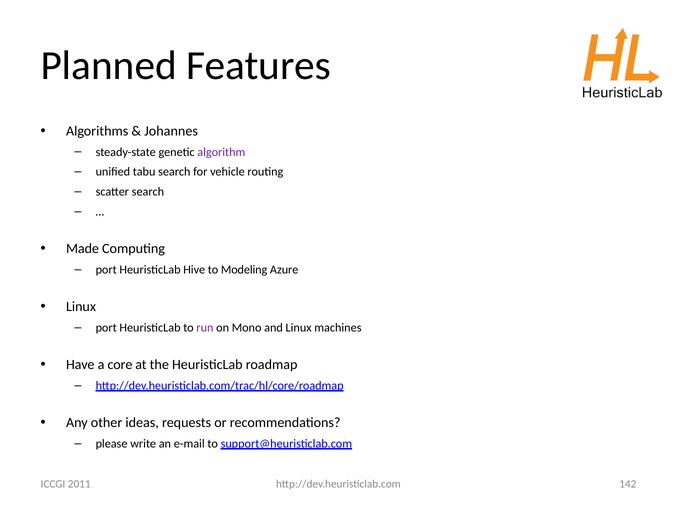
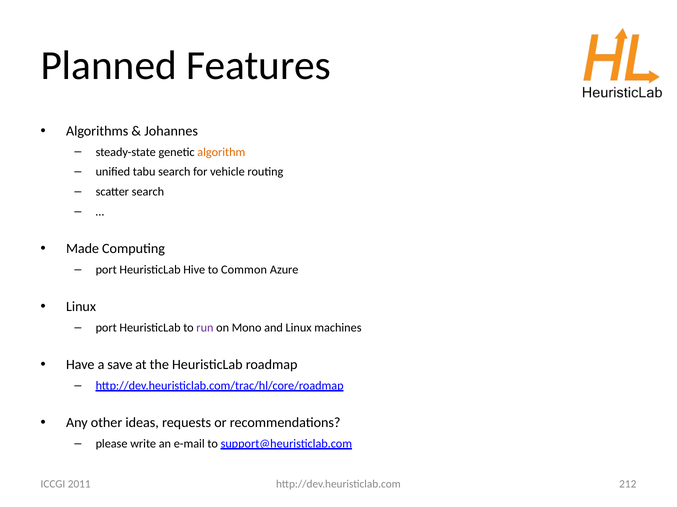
algorithm colour: purple -> orange
Modeling: Modeling -> Common
core: core -> save
142: 142 -> 212
